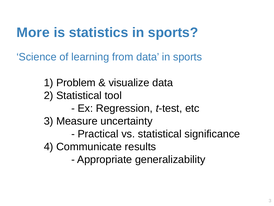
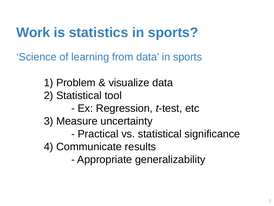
More: More -> Work
